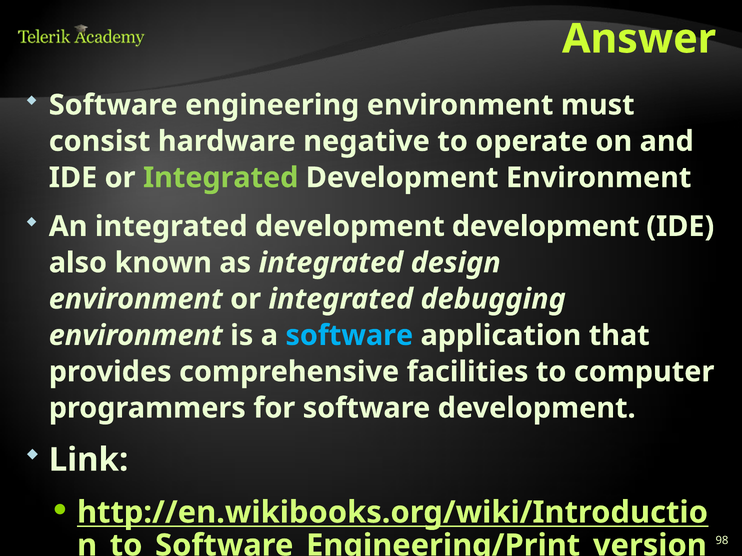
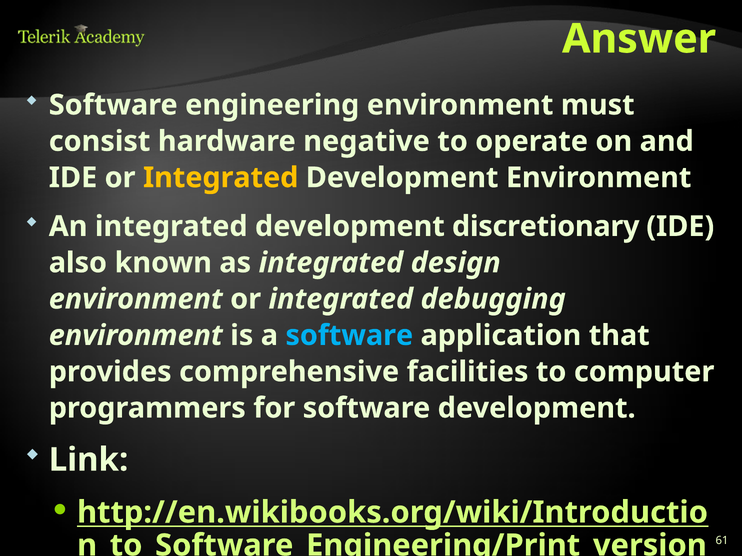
Integrated at (221, 178) colour: light green -> yellow
development development: development -> discretionary
98: 98 -> 61
